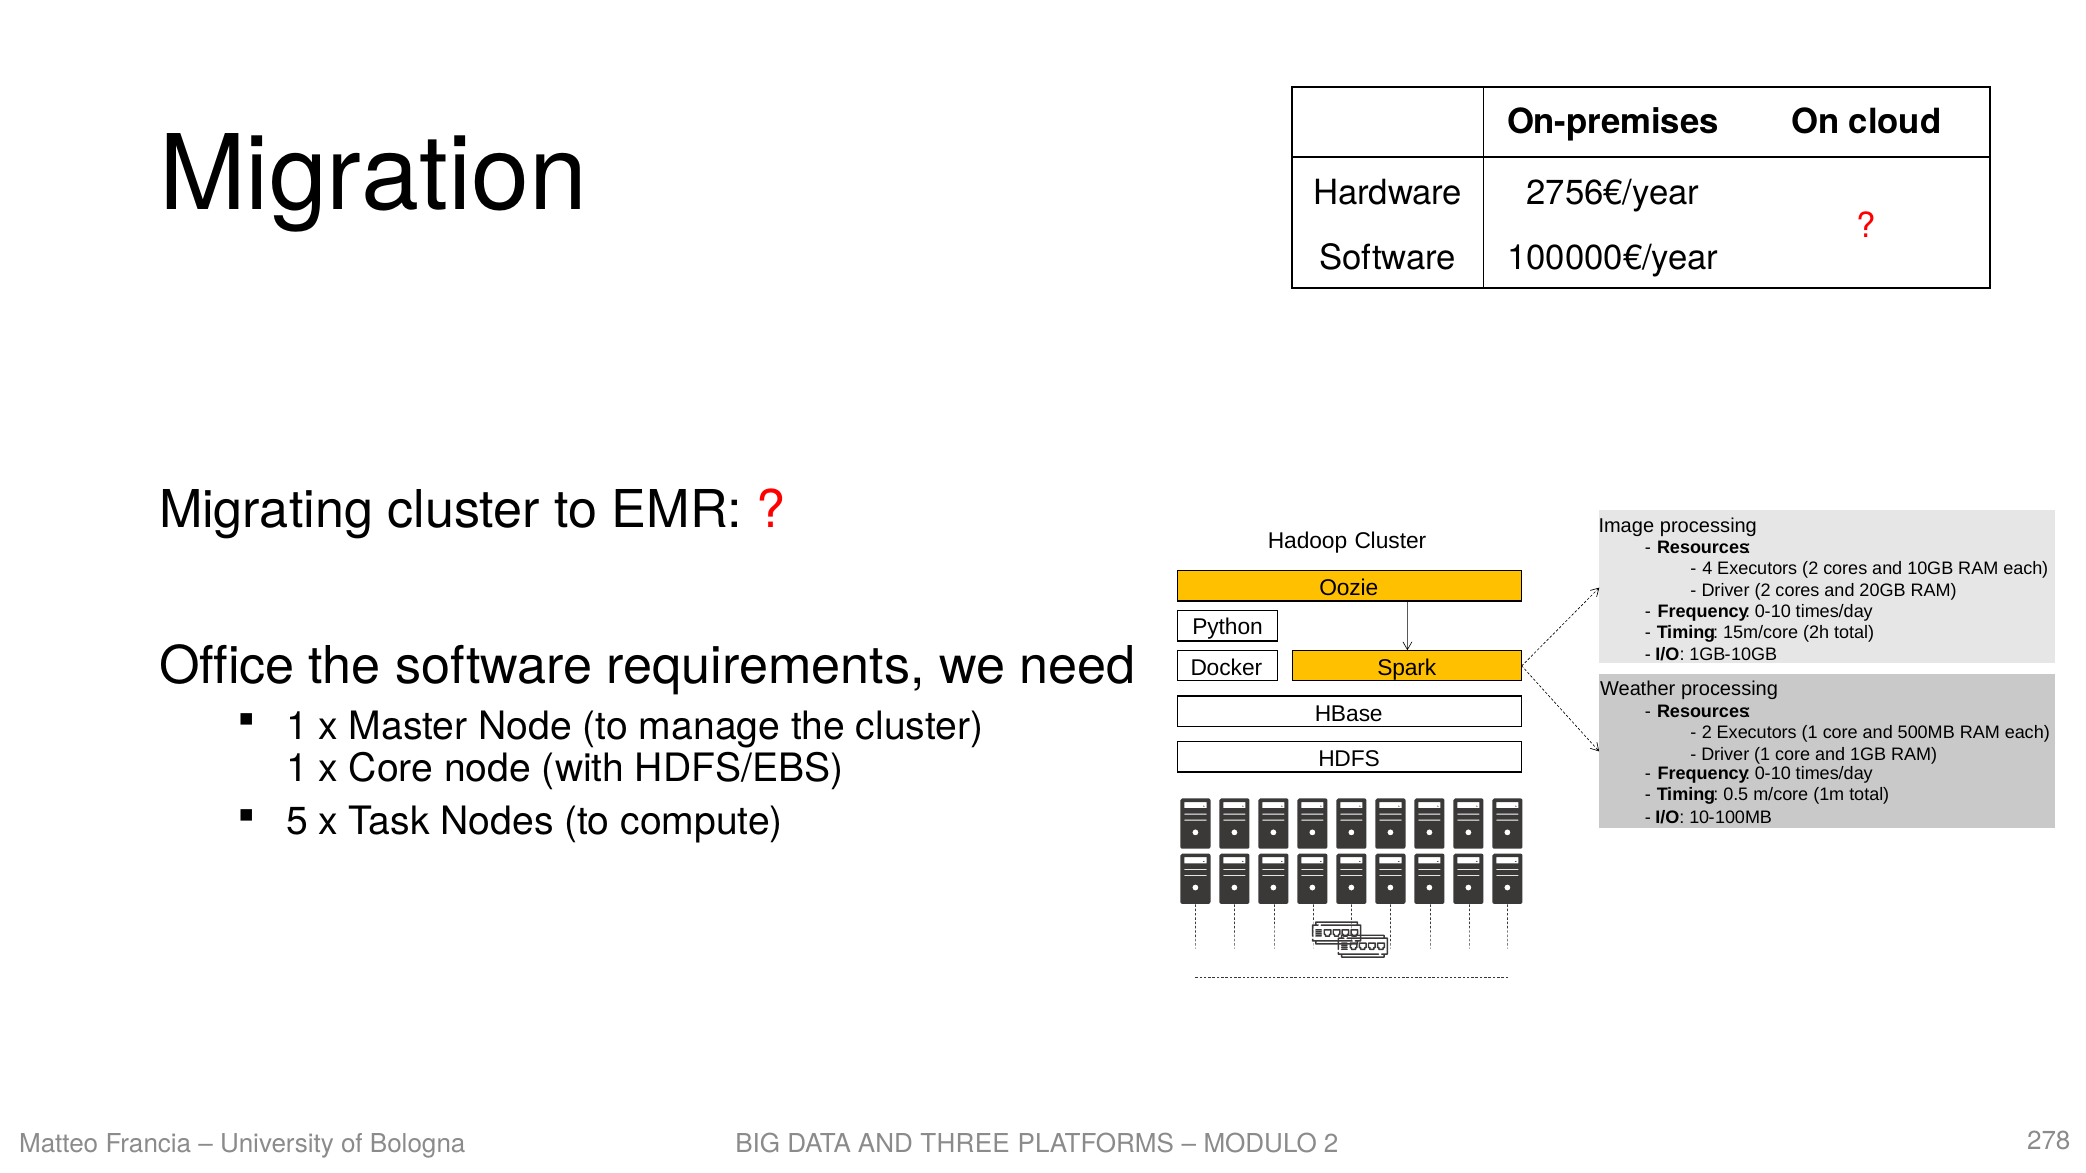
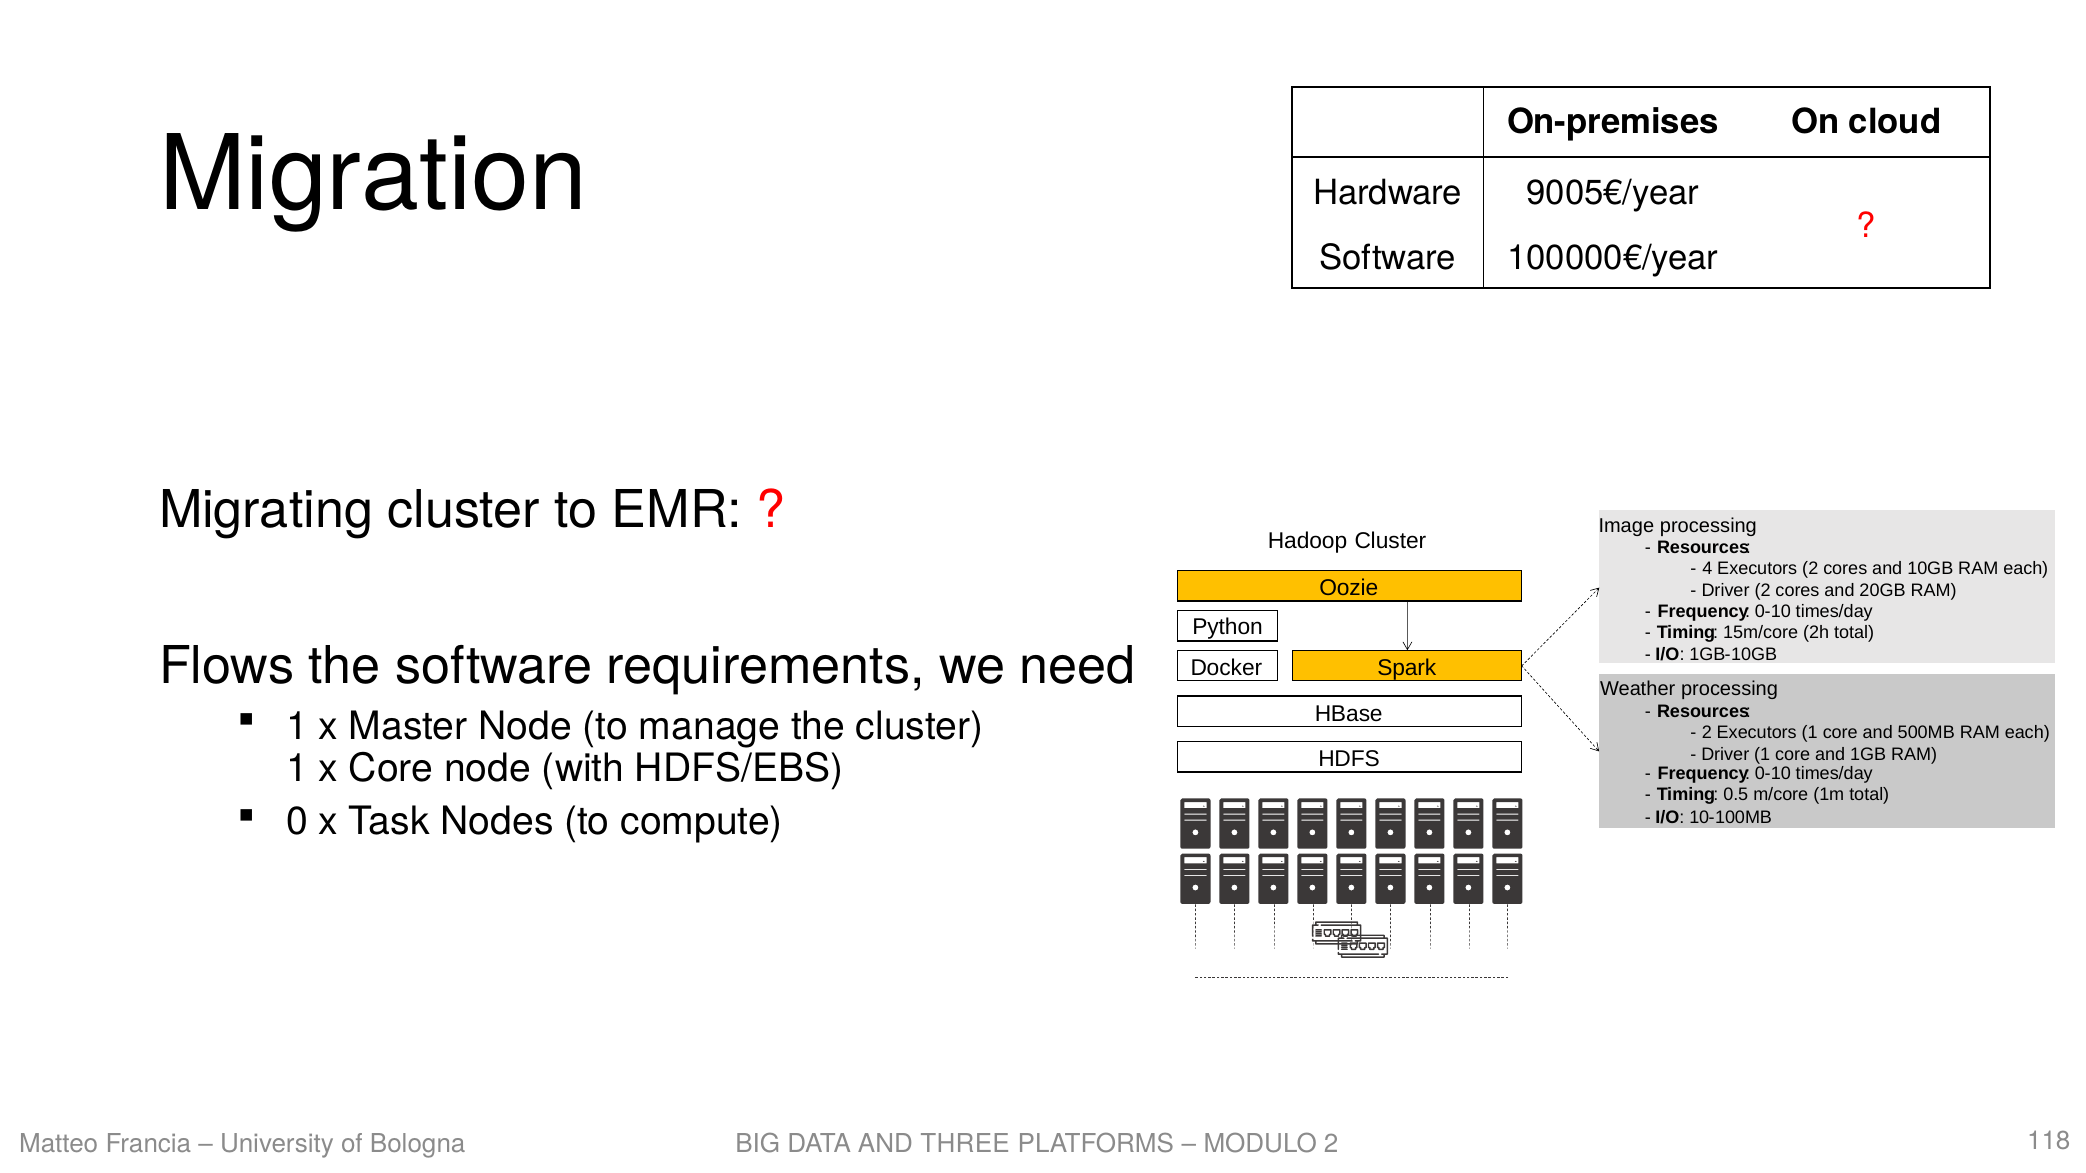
2756€/year: 2756€/year -> 9005€/year
Office: Office -> Flows
5: 5 -> 0
278: 278 -> 118
